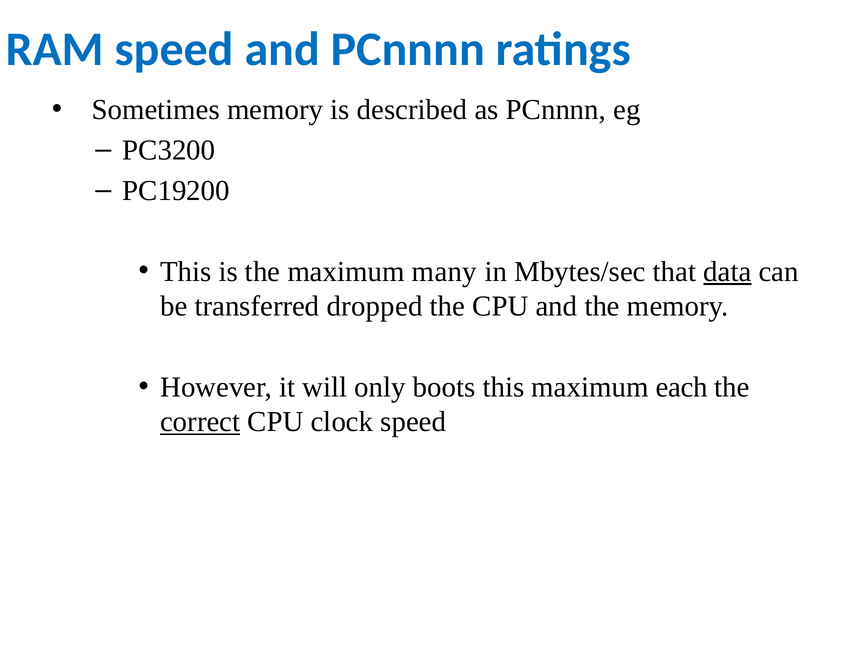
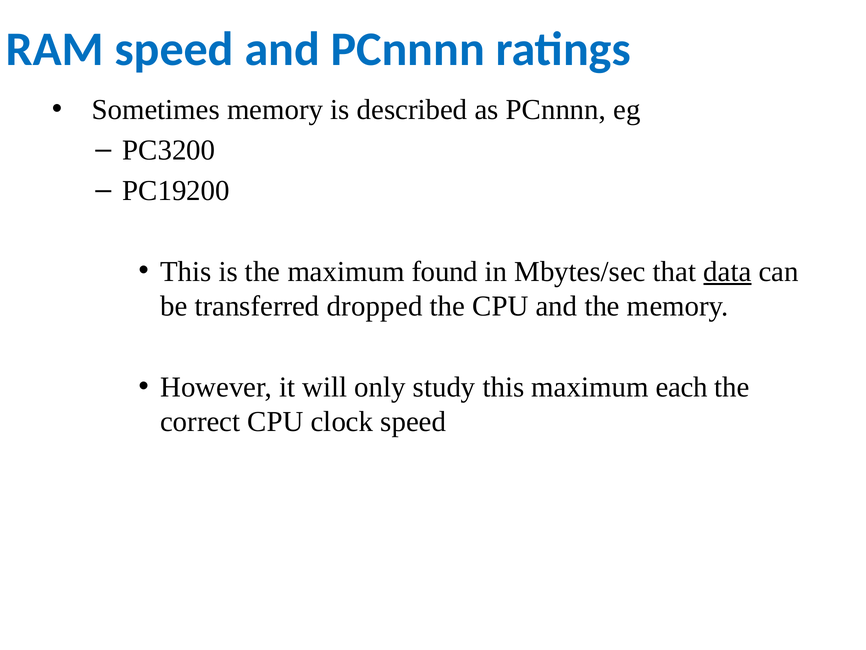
many: many -> found
boots: boots -> study
correct underline: present -> none
